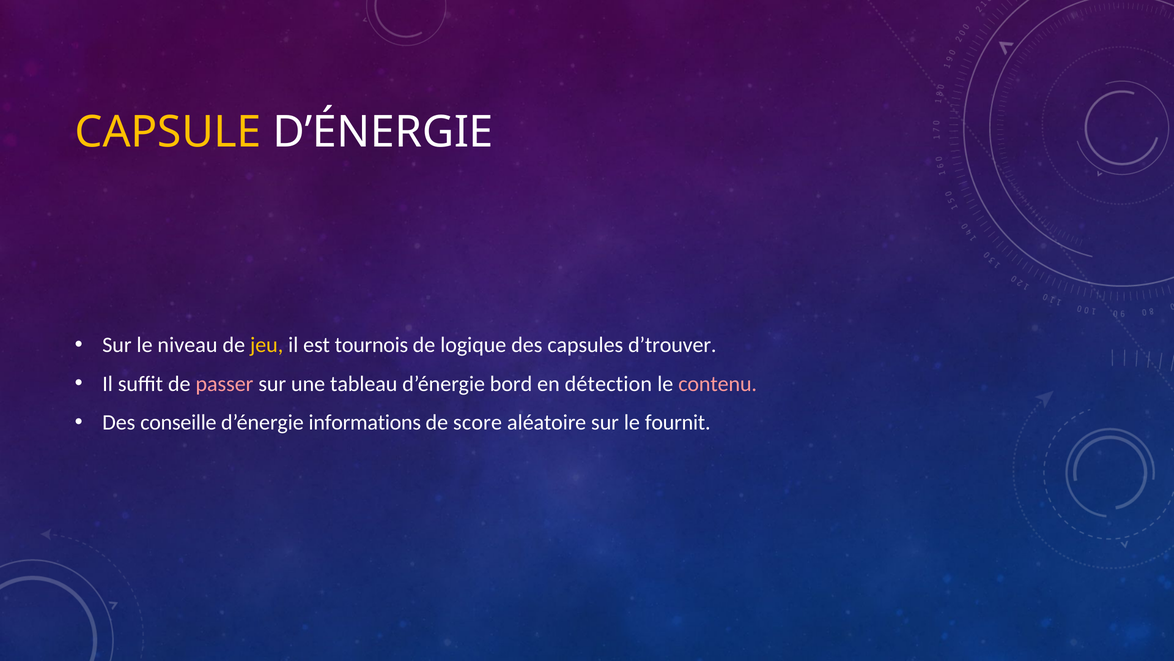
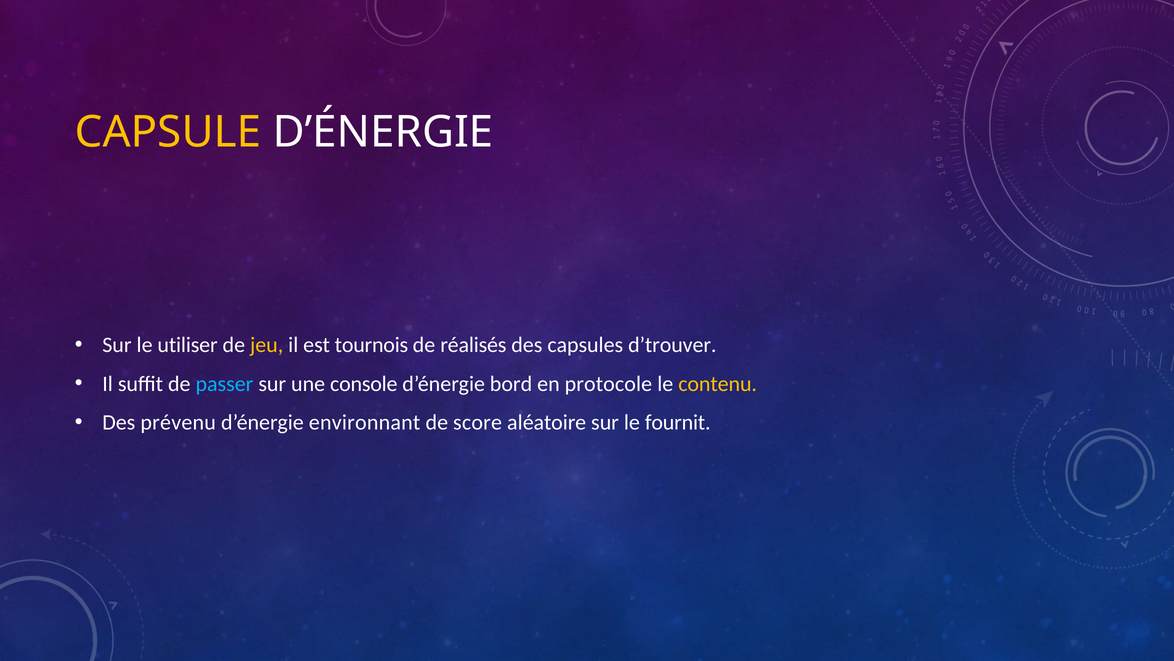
niveau: niveau -> utiliser
logique: logique -> réalisés
passer colour: pink -> light blue
tableau: tableau -> console
détection: détection -> protocole
contenu colour: pink -> yellow
conseille: conseille -> prévenu
informations: informations -> environnant
